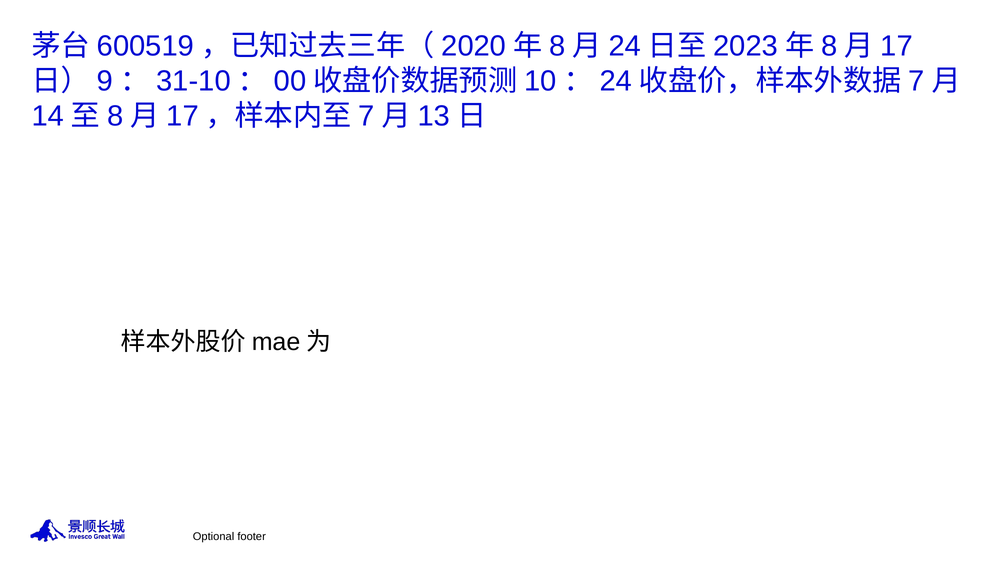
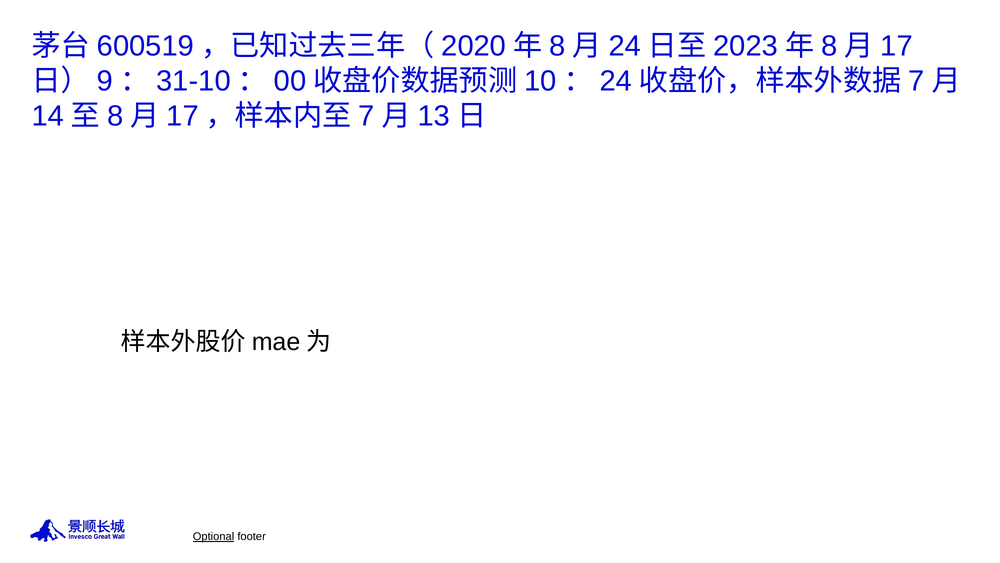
Optional underline: none -> present
